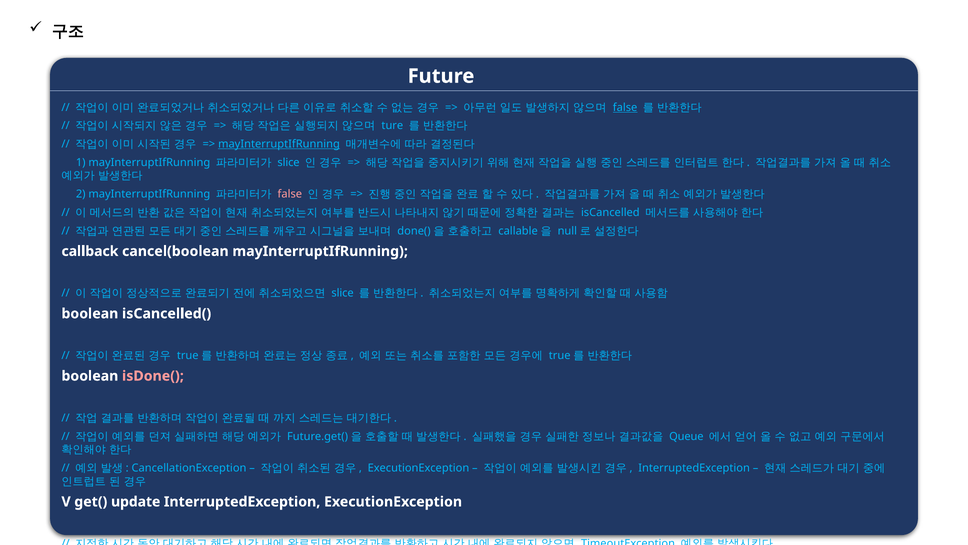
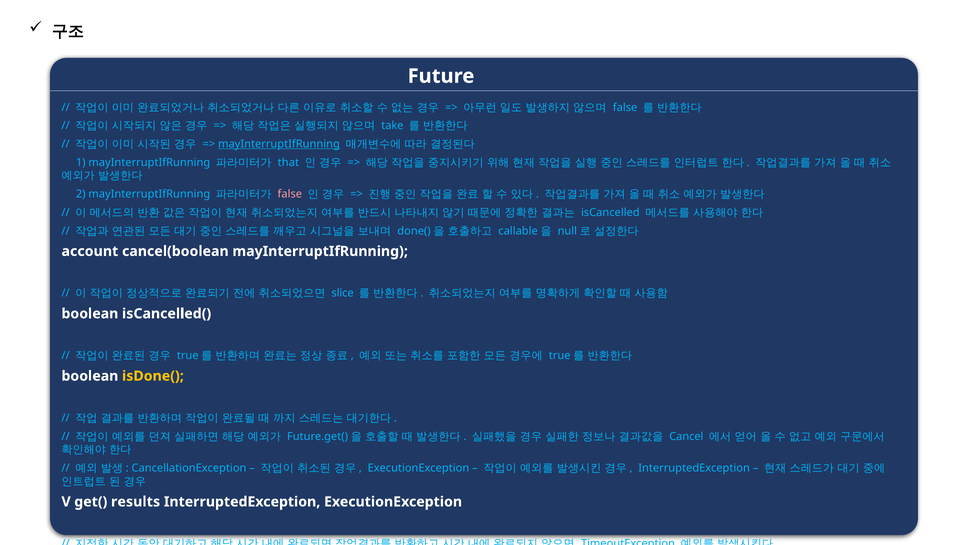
false at (625, 107) underline: present -> none
ture: ture -> take
slice at (289, 162): slice -> that
callback: callback -> account
isDone( colour: pink -> yellow
Queue: Queue -> Cancel
update: update -> results
